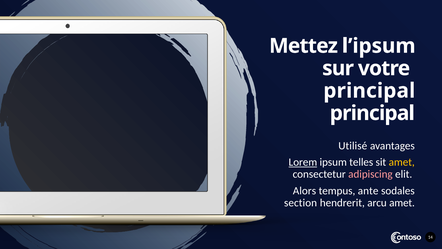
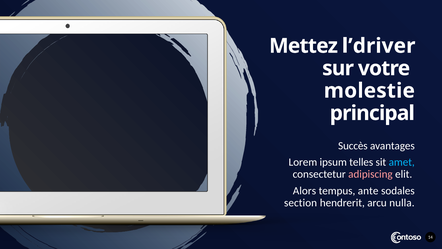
l’ipsum: l’ipsum -> l’driver
principal at (369, 91): principal -> molestie
Utilisé: Utilisé -> Succès
Lorem underline: present -> none
amet at (402, 162) colour: yellow -> light blue
arcu amet: amet -> nulla
